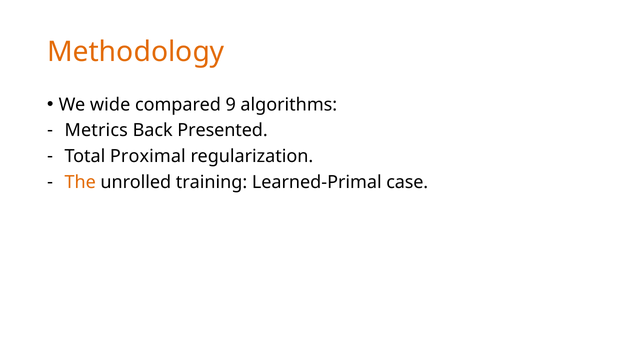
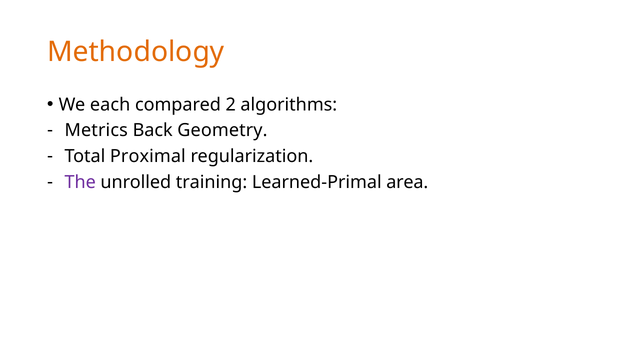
wide: wide -> each
9: 9 -> 2
Presented: Presented -> Geometry
The colour: orange -> purple
case: case -> area
